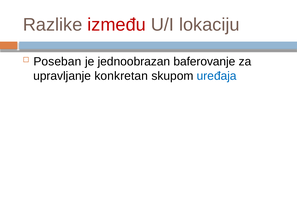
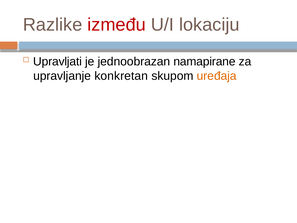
Poseban: Poseban -> Upravljati
baferovanje: baferovanje -> namapirane
uređaja colour: blue -> orange
